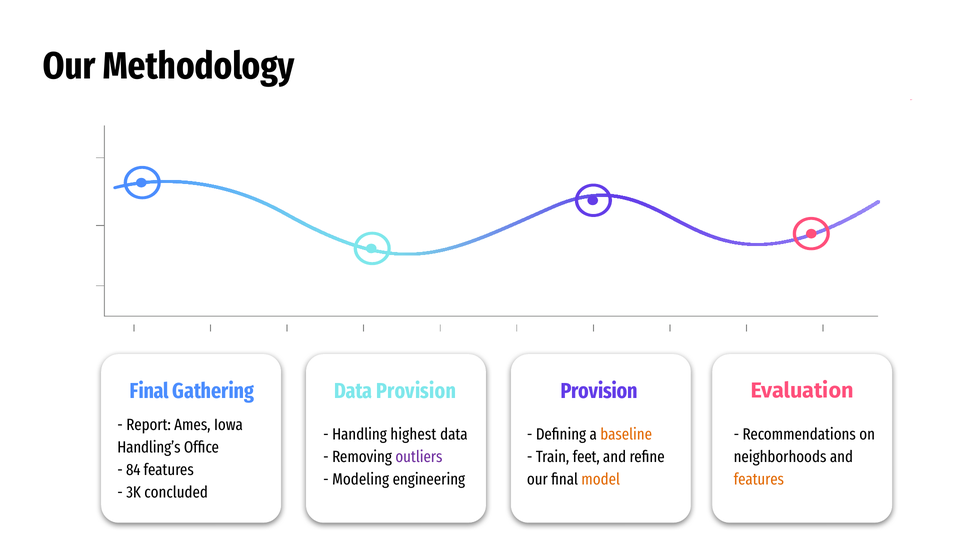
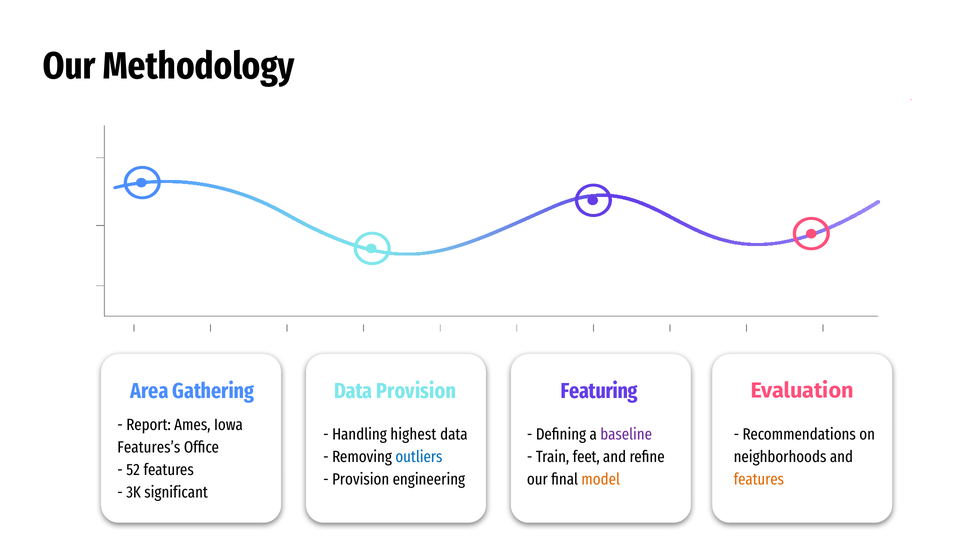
Final at (149, 391): Final -> Area
Provision at (599, 391): Provision -> Featuring
baseline colour: orange -> purple
Handling’s: Handling’s -> Features’s
outliers colour: purple -> blue
84: 84 -> 52
Modeling at (361, 479): Modeling -> Provision
concluded: concluded -> significant
